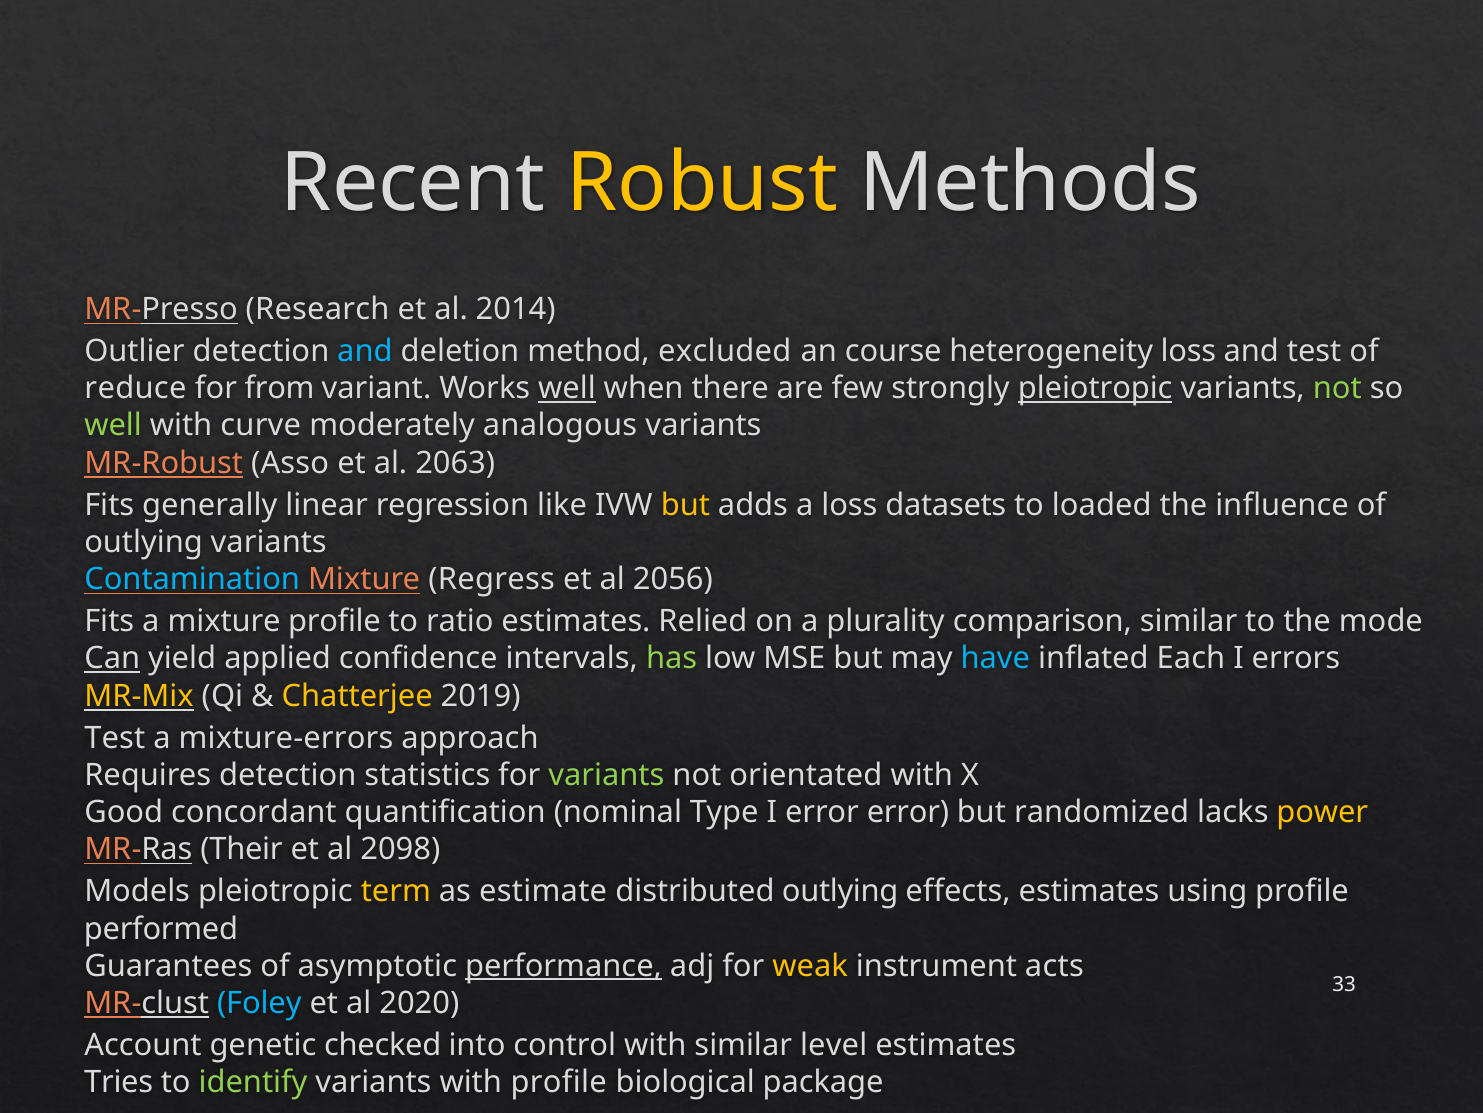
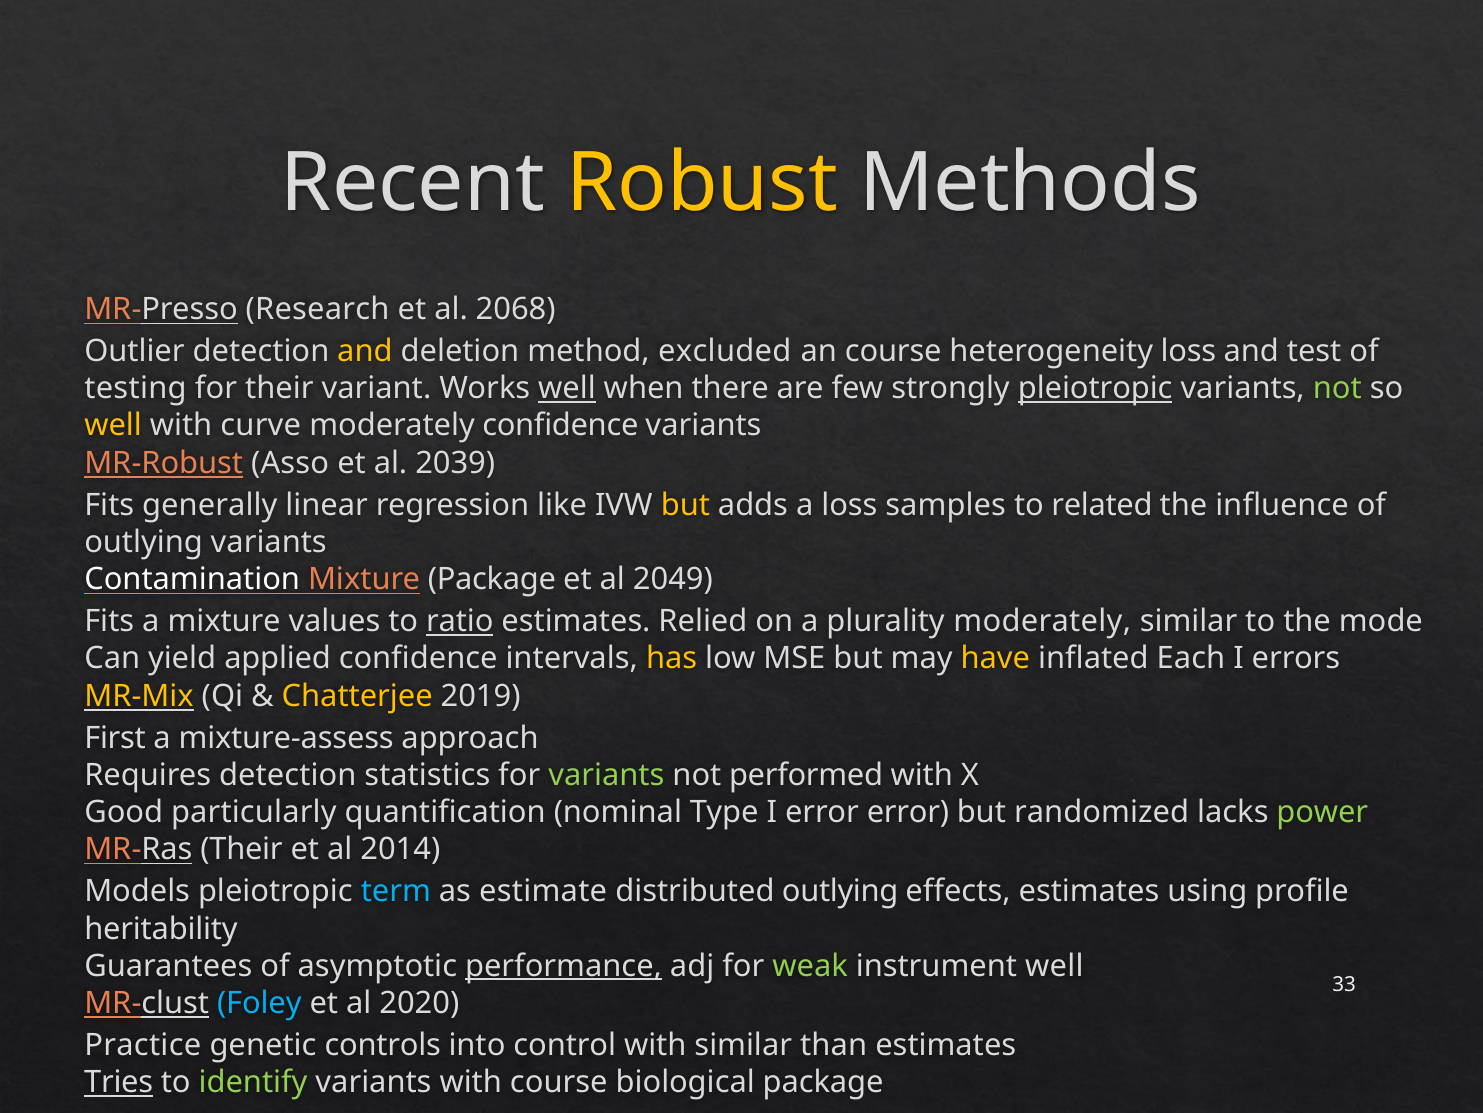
2014: 2014 -> 2068
and at (365, 351) colour: light blue -> yellow
reduce: reduce -> testing
for from: from -> their
well at (113, 425) colour: light green -> yellow
moderately analogous: analogous -> confidence
2063: 2063 -> 2039
datasets: datasets -> samples
loaded: loaded -> related
Contamination colour: light blue -> white
Mixture Regress: Regress -> Package
2056: 2056 -> 2049
mixture profile: profile -> values
ratio underline: none -> present
plurality comparison: comparison -> moderately
Can underline: present -> none
has colour: light green -> yellow
have colour: light blue -> yellow
Test at (115, 738): Test -> First
mixture-errors: mixture-errors -> mixture-assess
orientated: orientated -> performed
concordant: concordant -> particularly
power colour: yellow -> light green
2098: 2098 -> 2014
term colour: yellow -> light blue
performed: performed -> heritability
weak colour: yellow -> light green
instrument acts: acts -> well
Account: Account -> Practice
checked: checked -> controls
level: level -> than
Tries underline: none -> present
with profile: profile -> course
